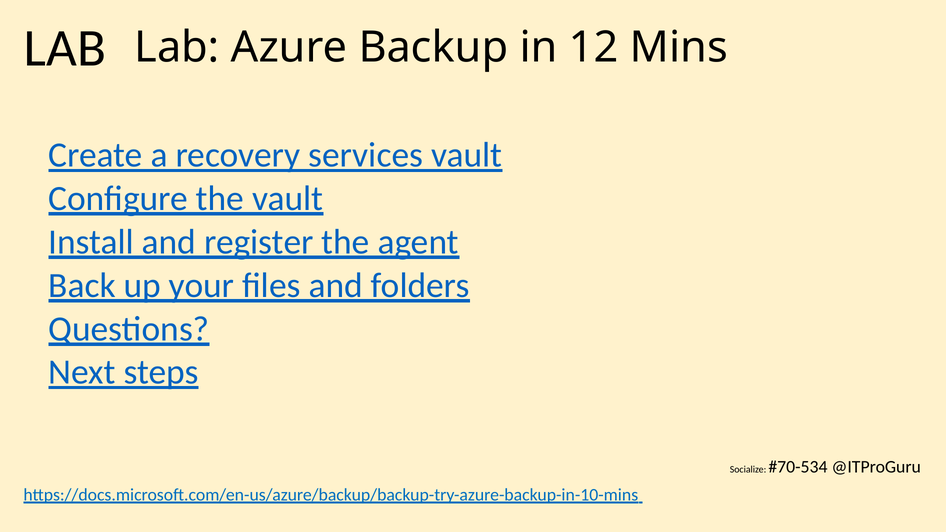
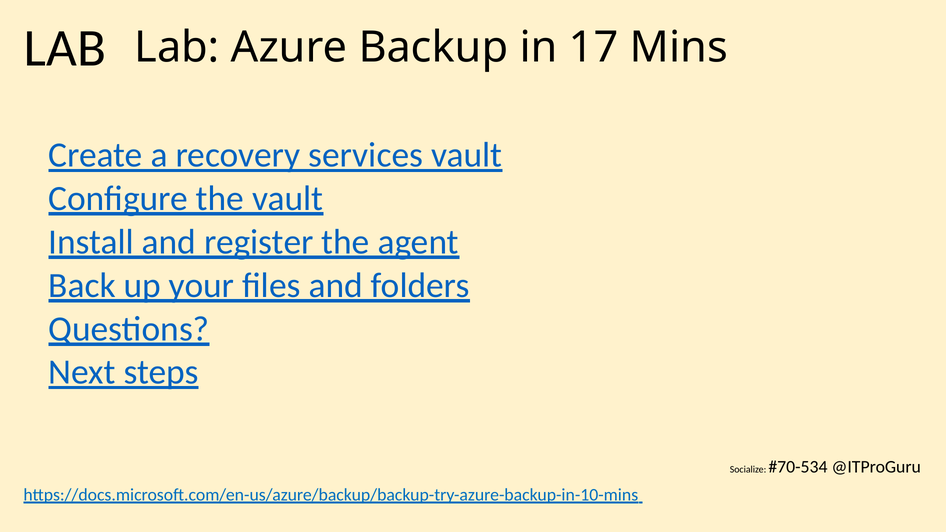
12: 12 -> 17
